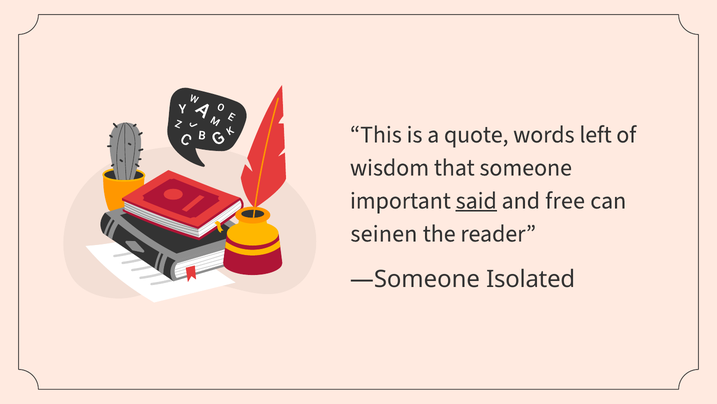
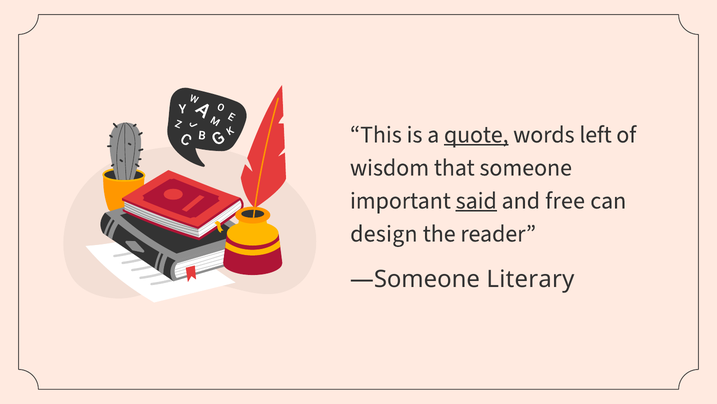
quote underline: none -> present
seinen: seinen -> design
Isolated: Isolated -> Literary
